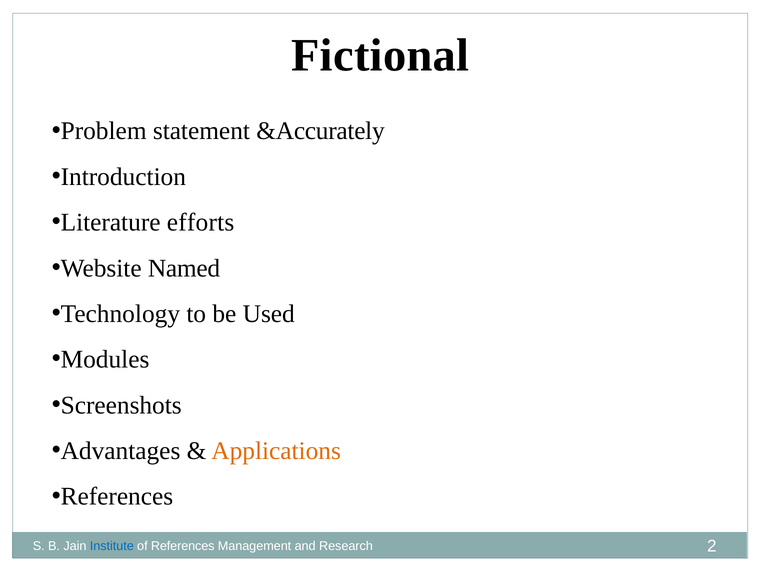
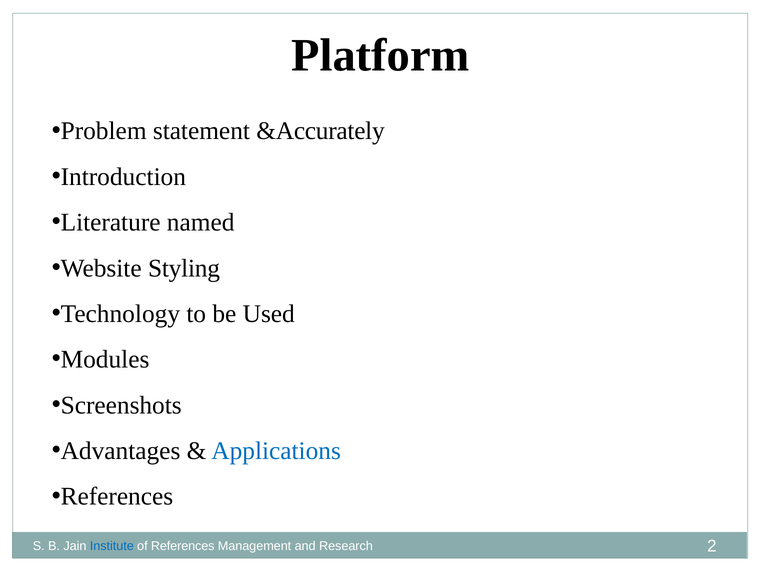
Fictional: Fictional -> Platform
efforts: efforts -> named
Named: Named -> Styling
Applications colour: orange -> blue
